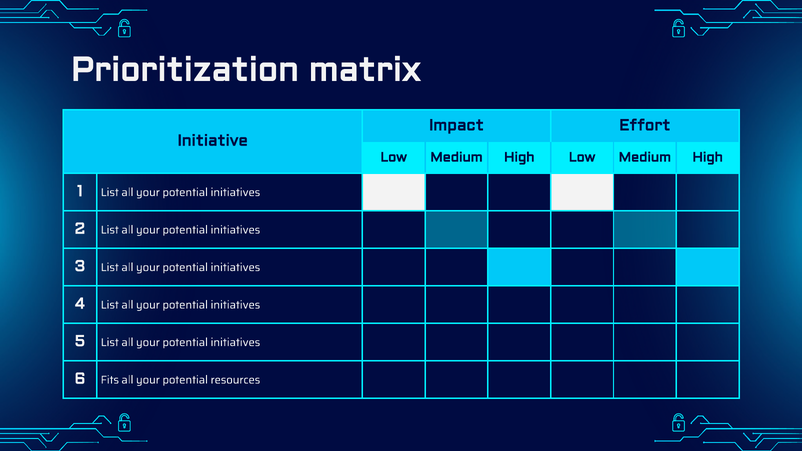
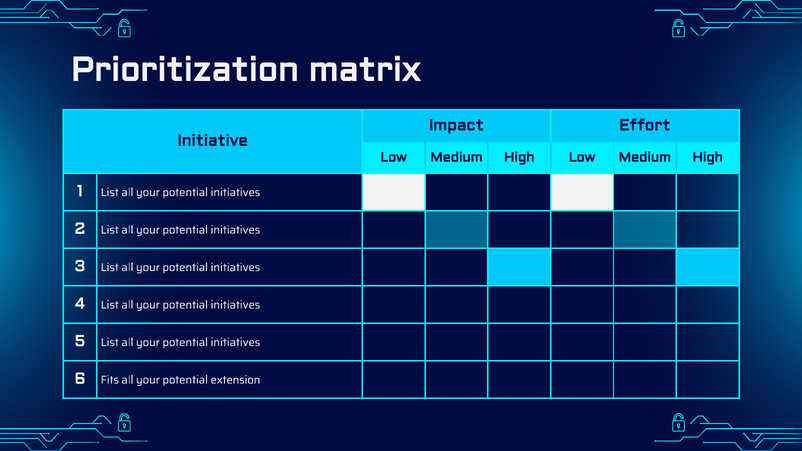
resources: resources -> extension
